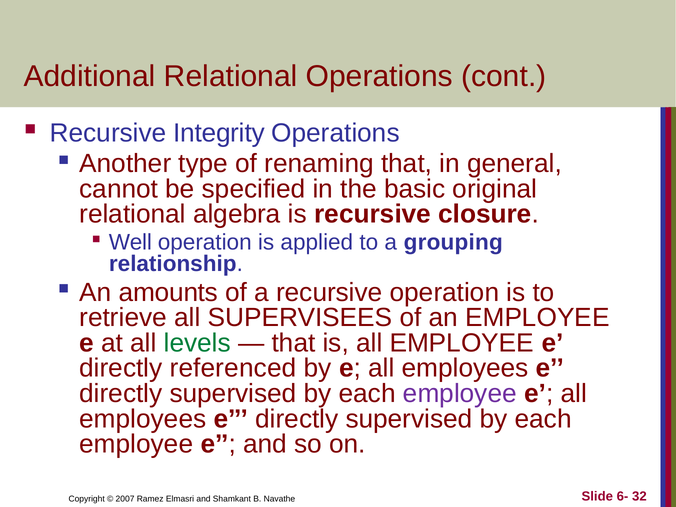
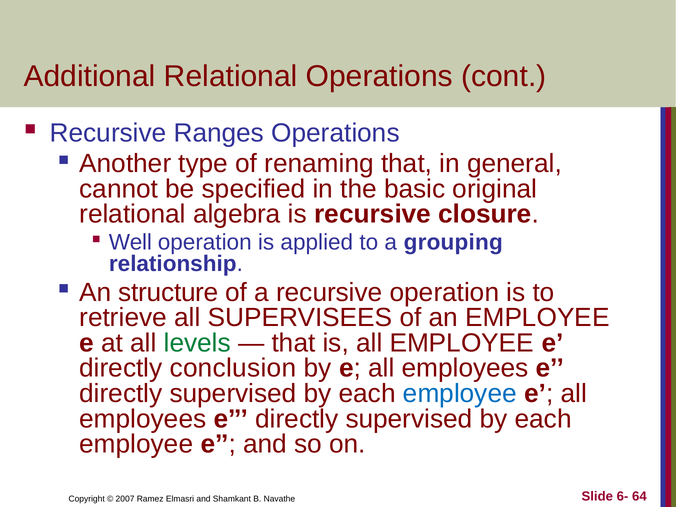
Integrity: Integrity -> Ranges
amounts: amounts -> structure
referenced: referenced -> conclusion
employee at (460, 394) colour: purple -> blue
32: 32 -> 64
